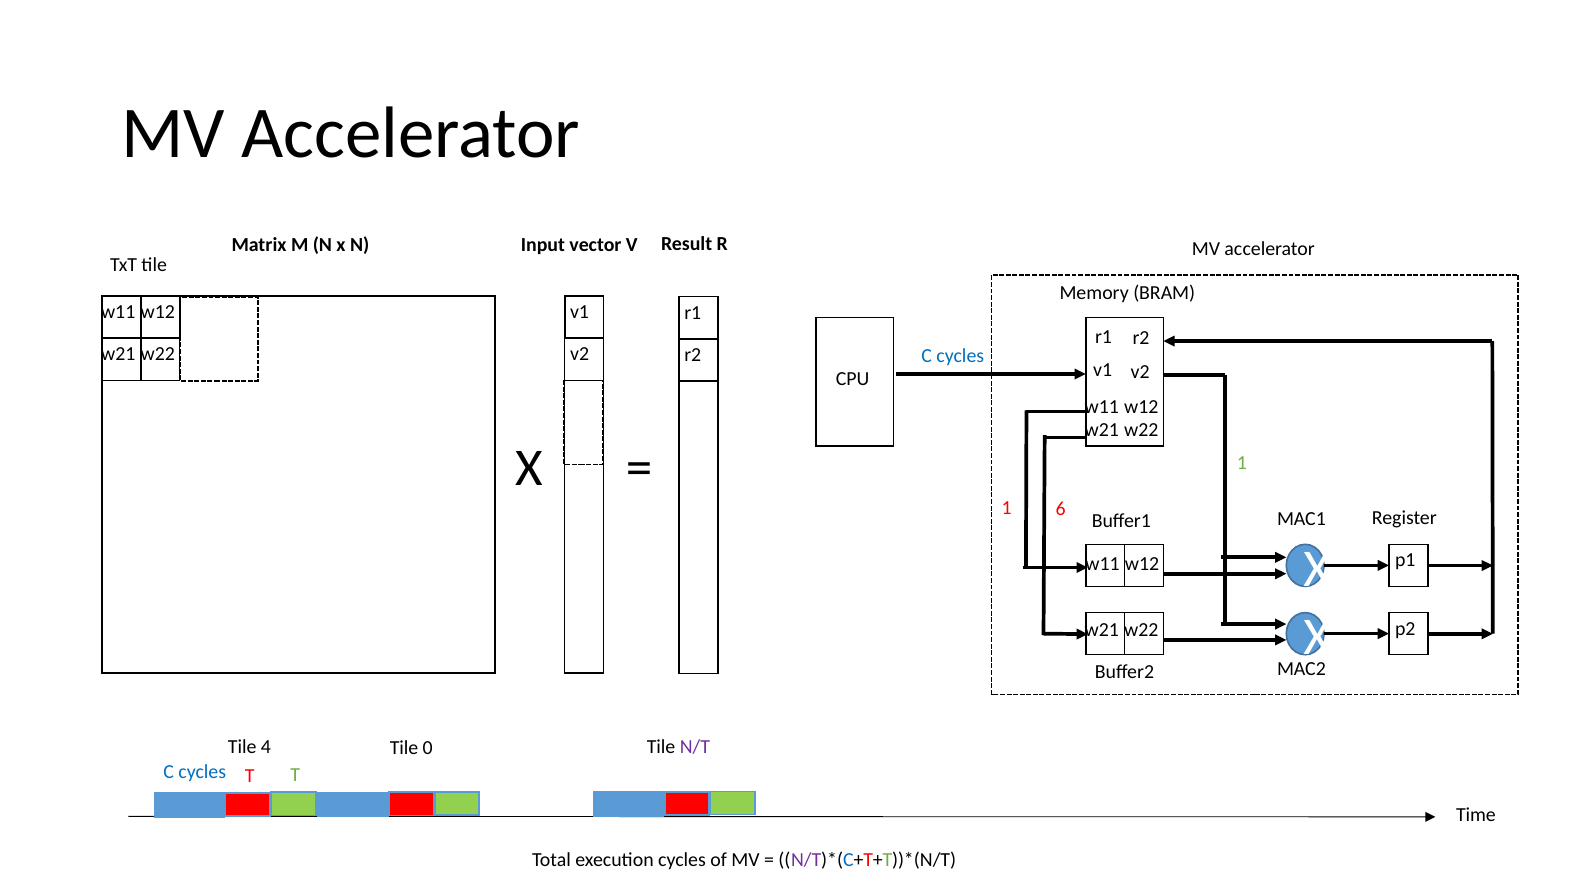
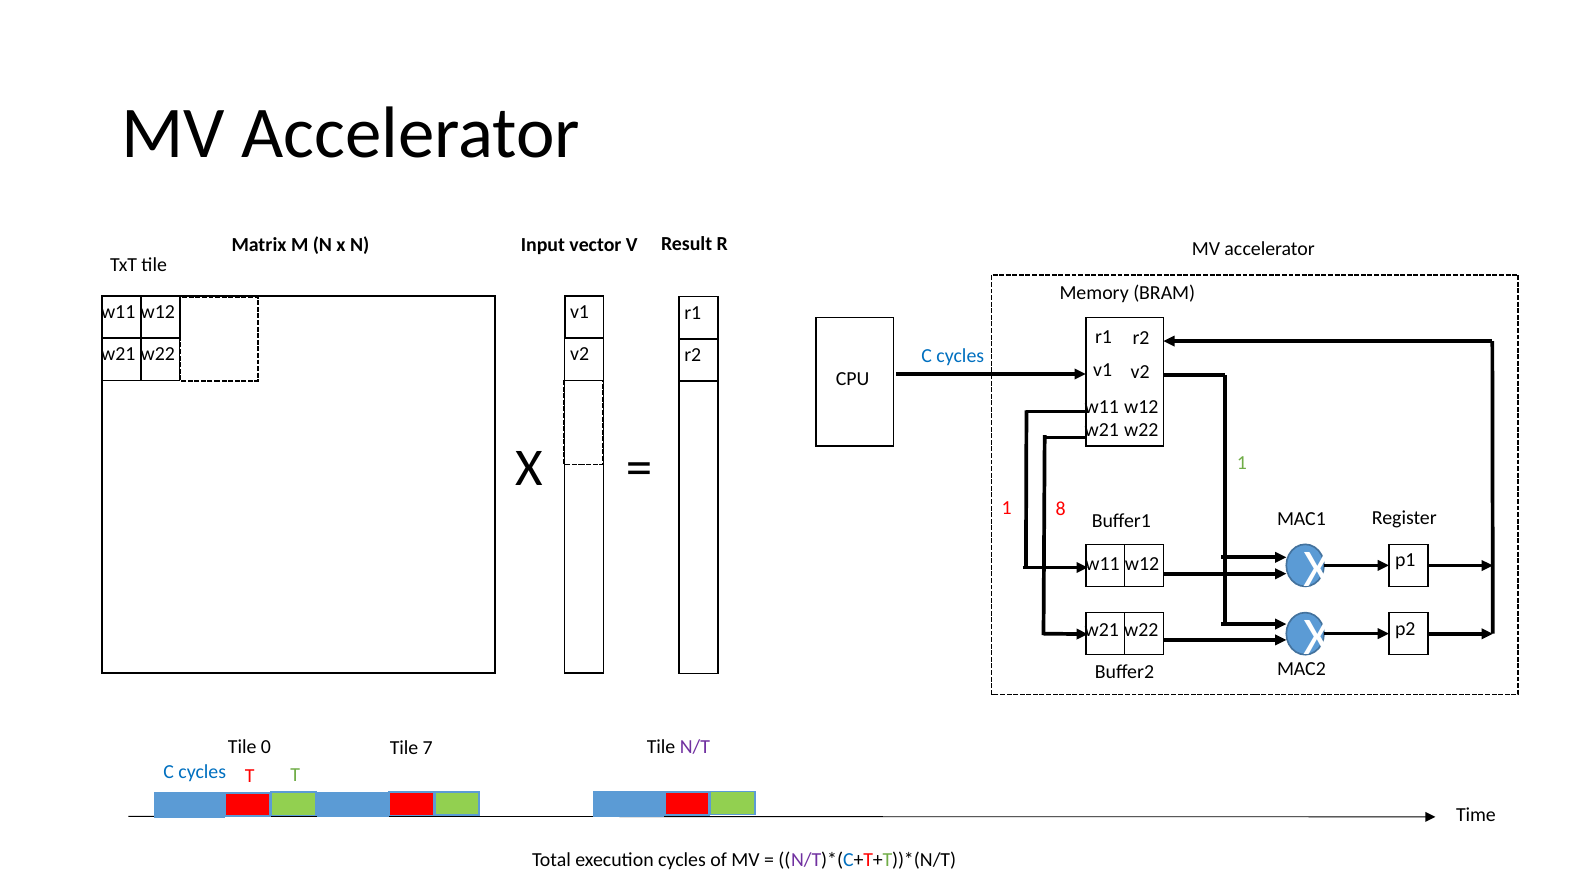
6: 6 -> 8
4: 4 -> 0
0: 0 -> 7
